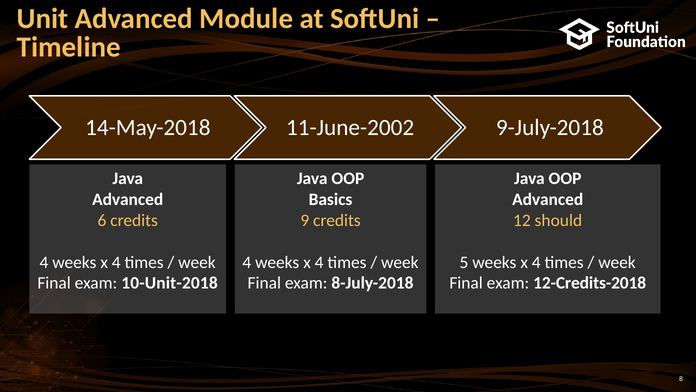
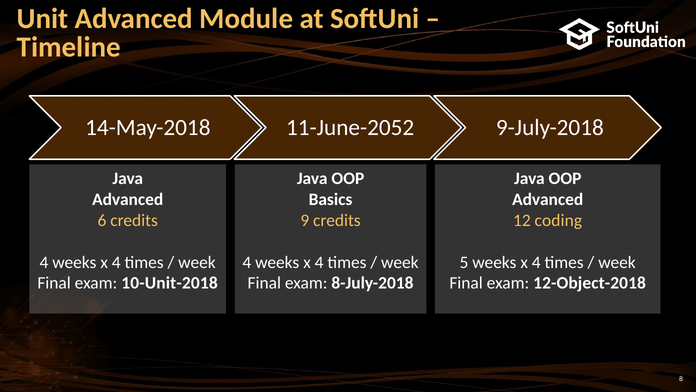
11-June-2002: 11-June-2002 -> 11-June-2052
should: should -> coding
12-Credits-2018: 12-Credits-2018 -> 12-Object-2018
